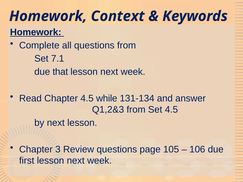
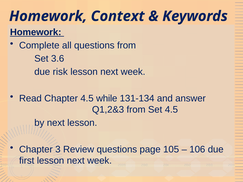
7.1: 7.1 -> 3.6
that: that -> risk
